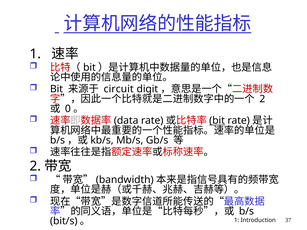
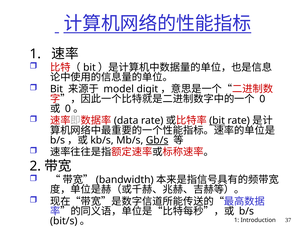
circuit: circuit -> model
2 at (262, 99): 2 -> 0
Gb/s underline: none -> present
